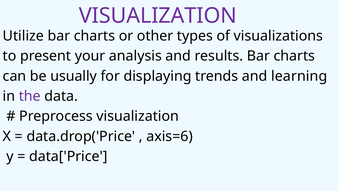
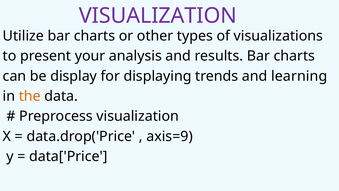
usually: usually -> display
the colour: purple -> orange
axis=6: axis=6 -> axis=9
